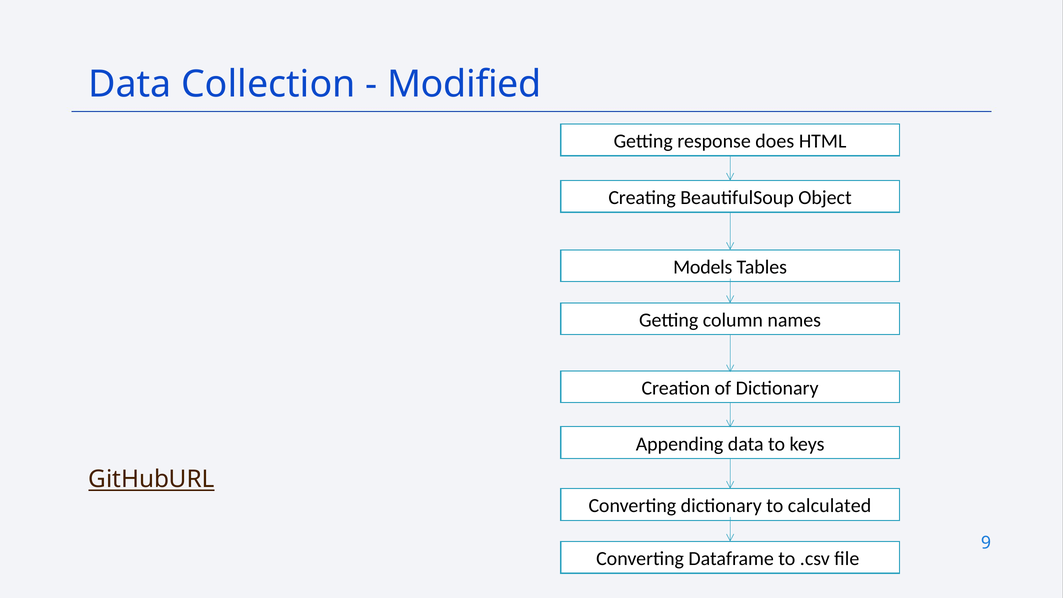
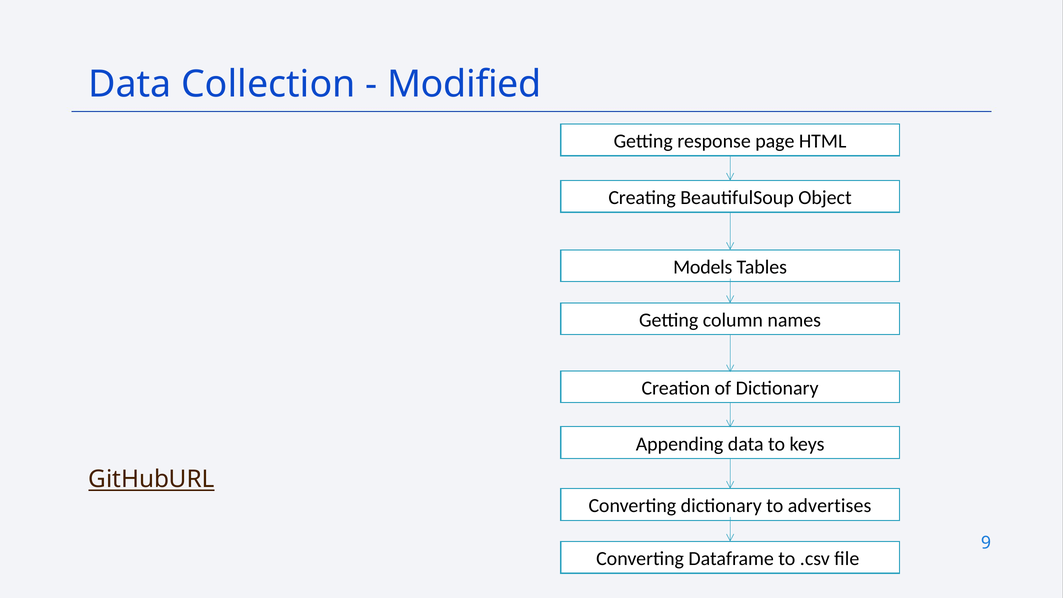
does: does -> page
calculated: calculated -> advertises
